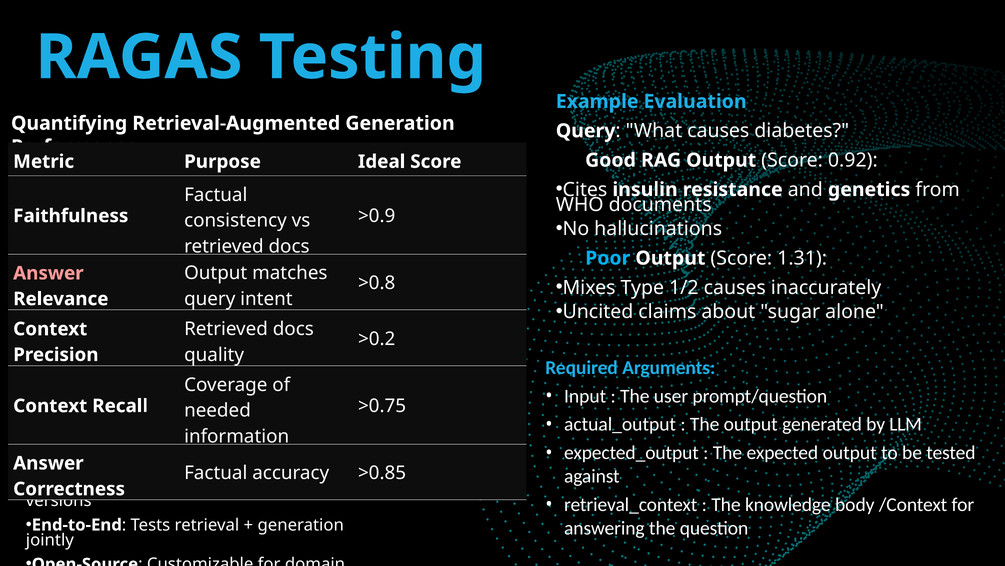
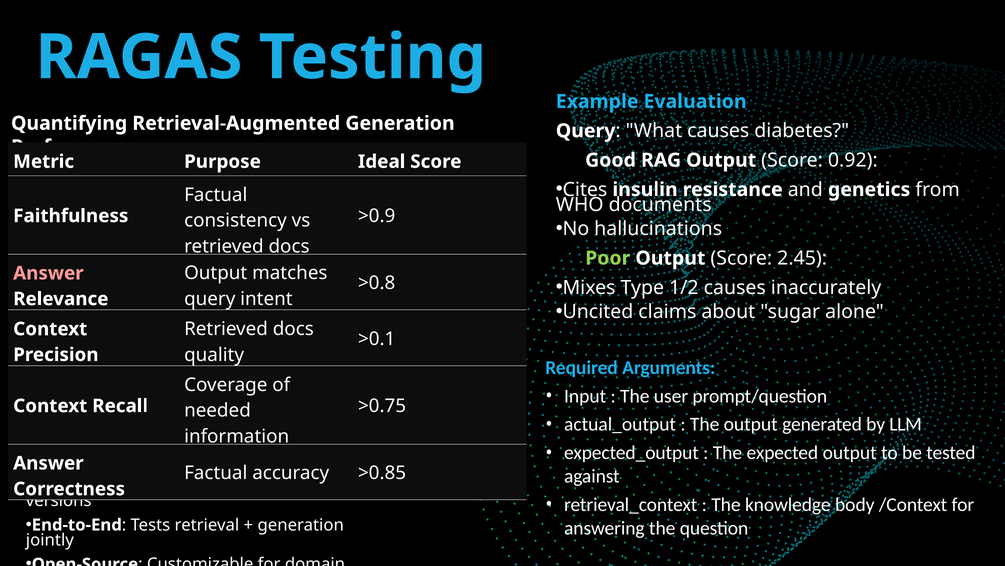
Poor colour: light blue -> light green
1.31: 1.31 -> 2.45
>0.2: >0.2 -> >0.1
